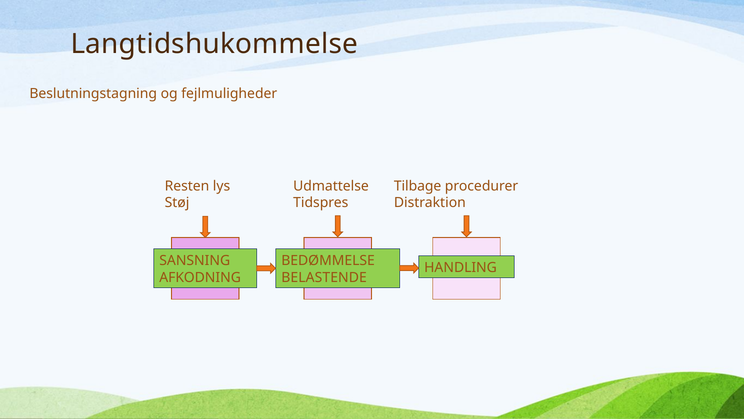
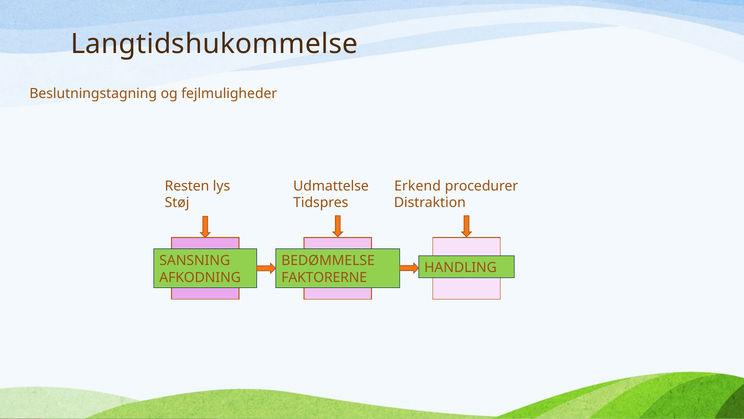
Tilbage: Tilbage -> Erkend
BELASTENDE: BELASTENDE -> FAKTORERNE
